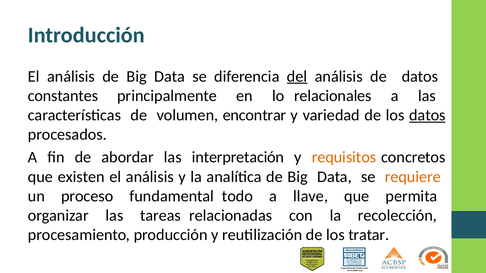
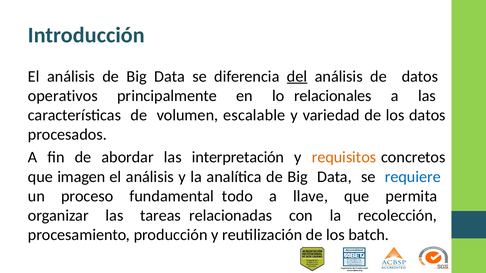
constantes: constantes -> operativos
encontrar: encontrar -> escalable
datos at (427, 115) underline: present -> none
existen: existen -> imagen
requiere colour: orange -> blue
tratar: tratar -> batch
